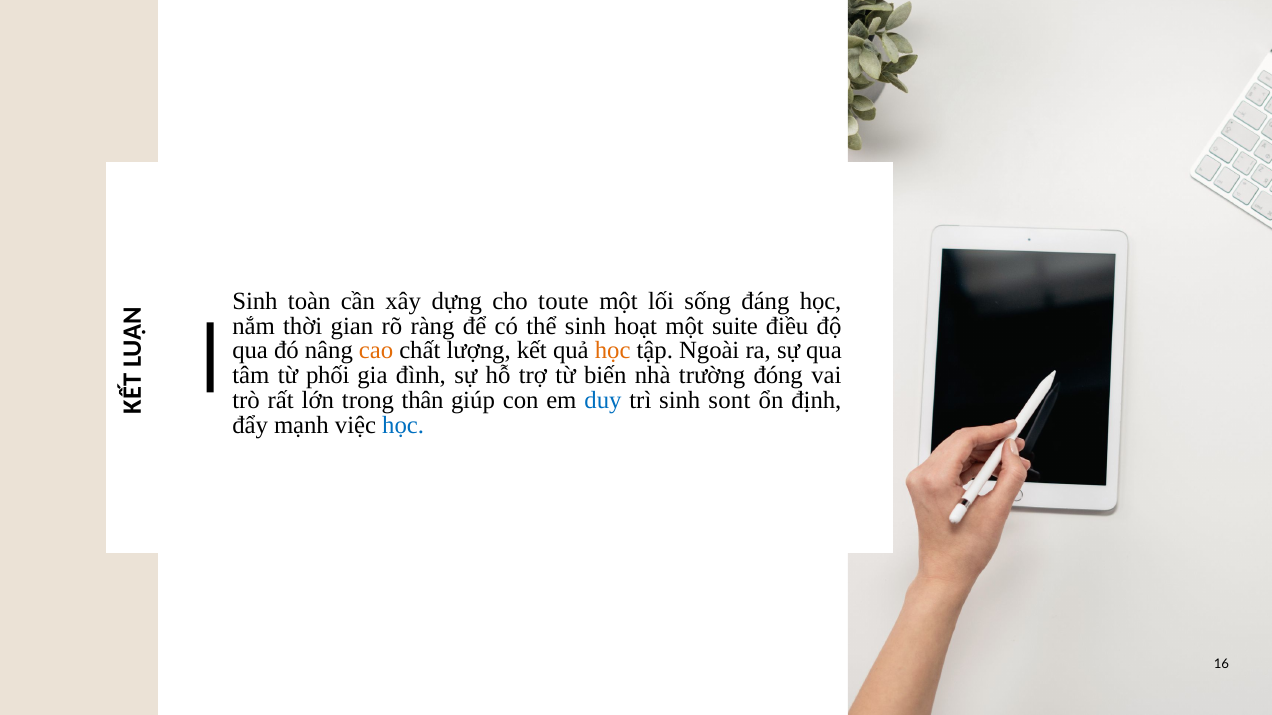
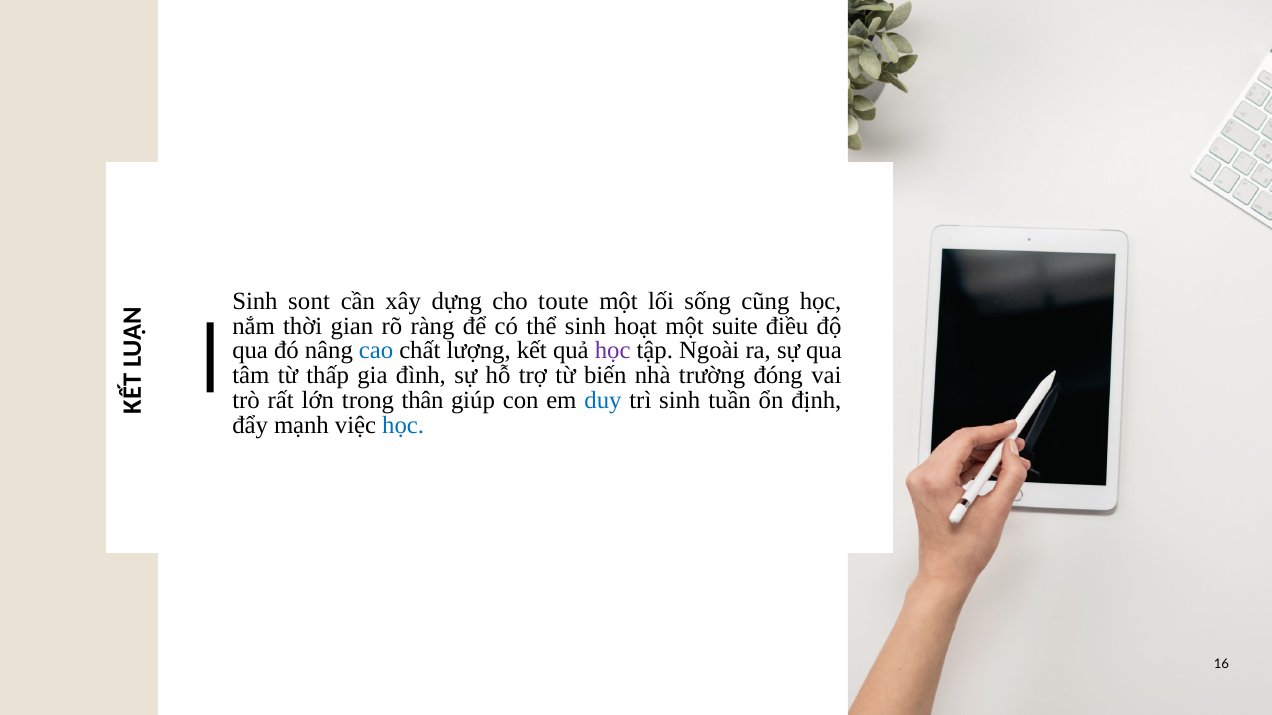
toàn: toàn -> sont
đáng: đáng -> cũng
cao colour: orange -> blue
học at (613, 351) colour: orange -> purple
phối: phối -> thấp
sont: sont -> tuần
